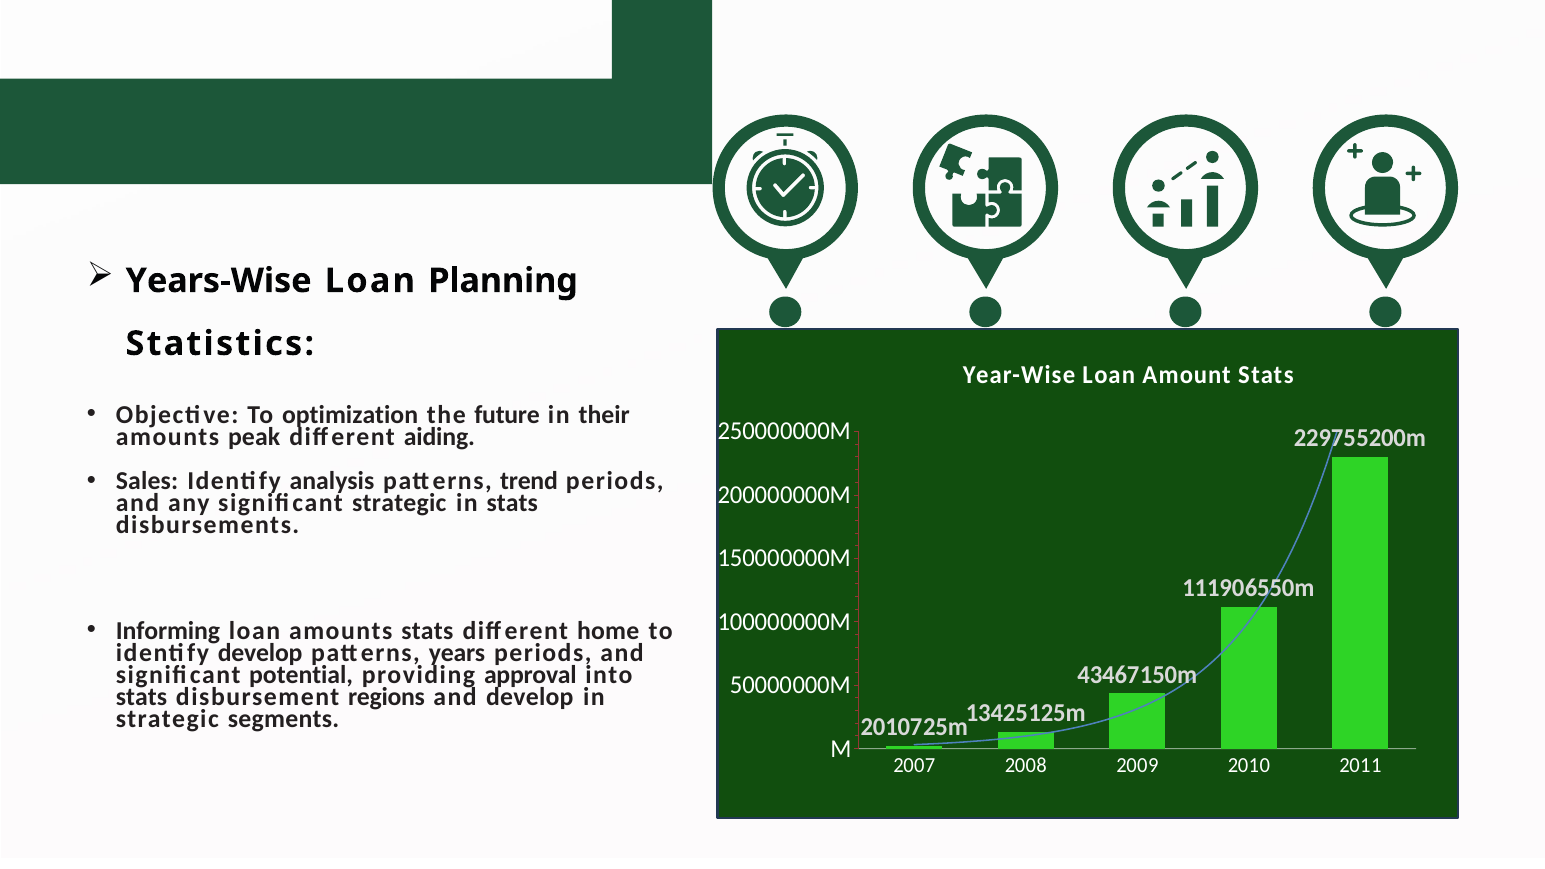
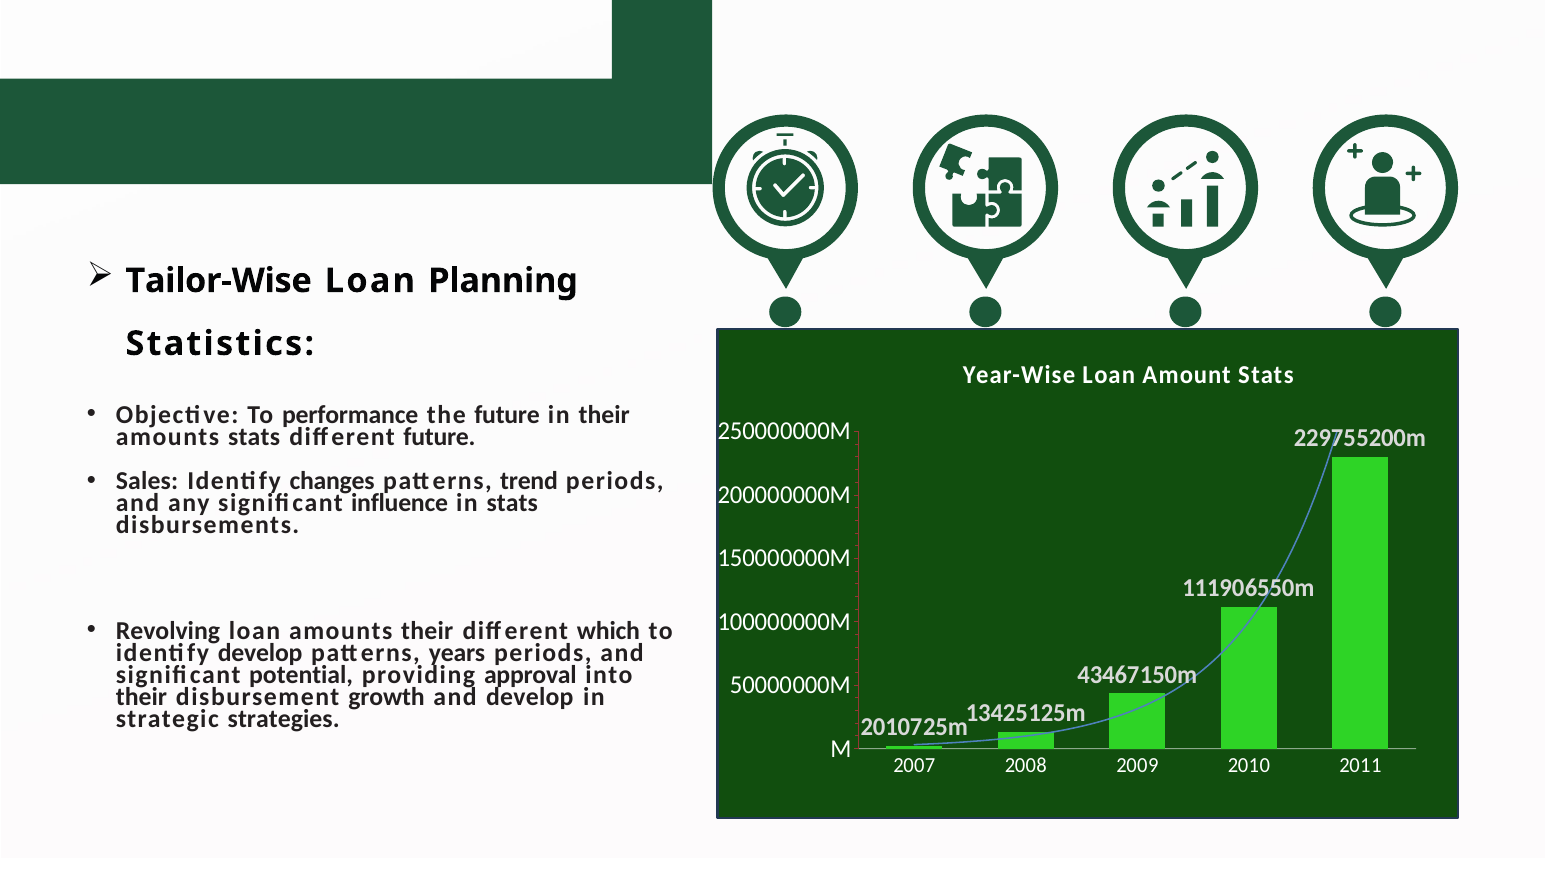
Years-Wise: Years-Wise -> Tailor-Wise
optimization: optimization -> performance
amounts peak: peak -> stats
different aiding: aiding -> future
analysis: analysis -> changes
significant strategic: strategic -> influence
Informing: Informing -> Revolving
amounts stats: stats -> their
home: home -> which
stats at (141, 697): stats -> their
regions: regions -> growth
segments: segments -> strategies
